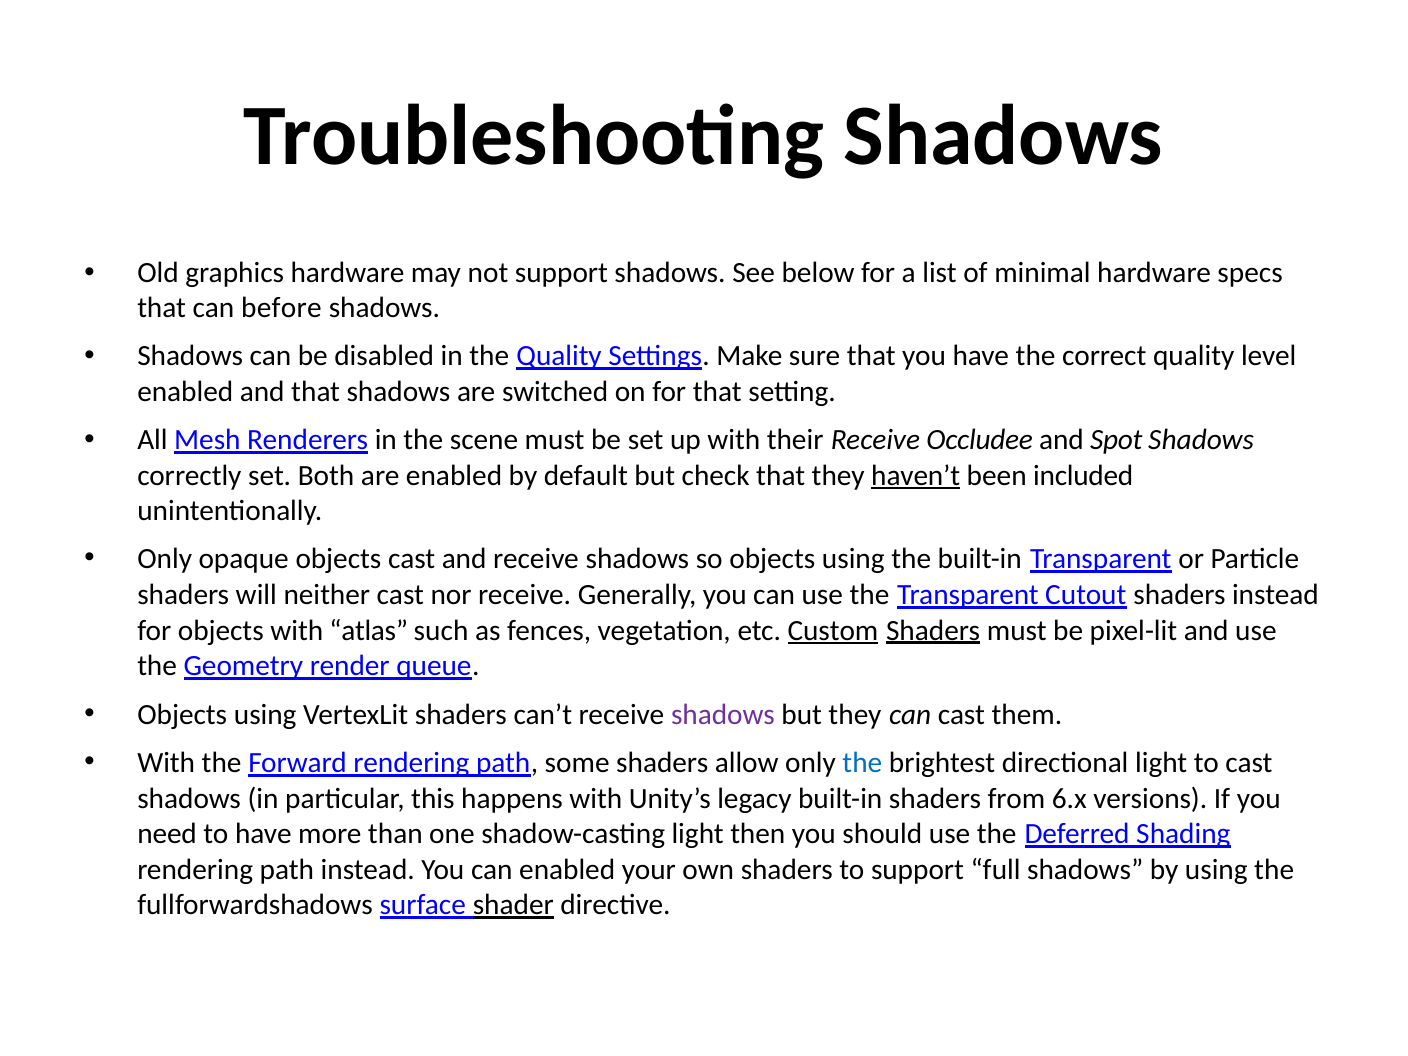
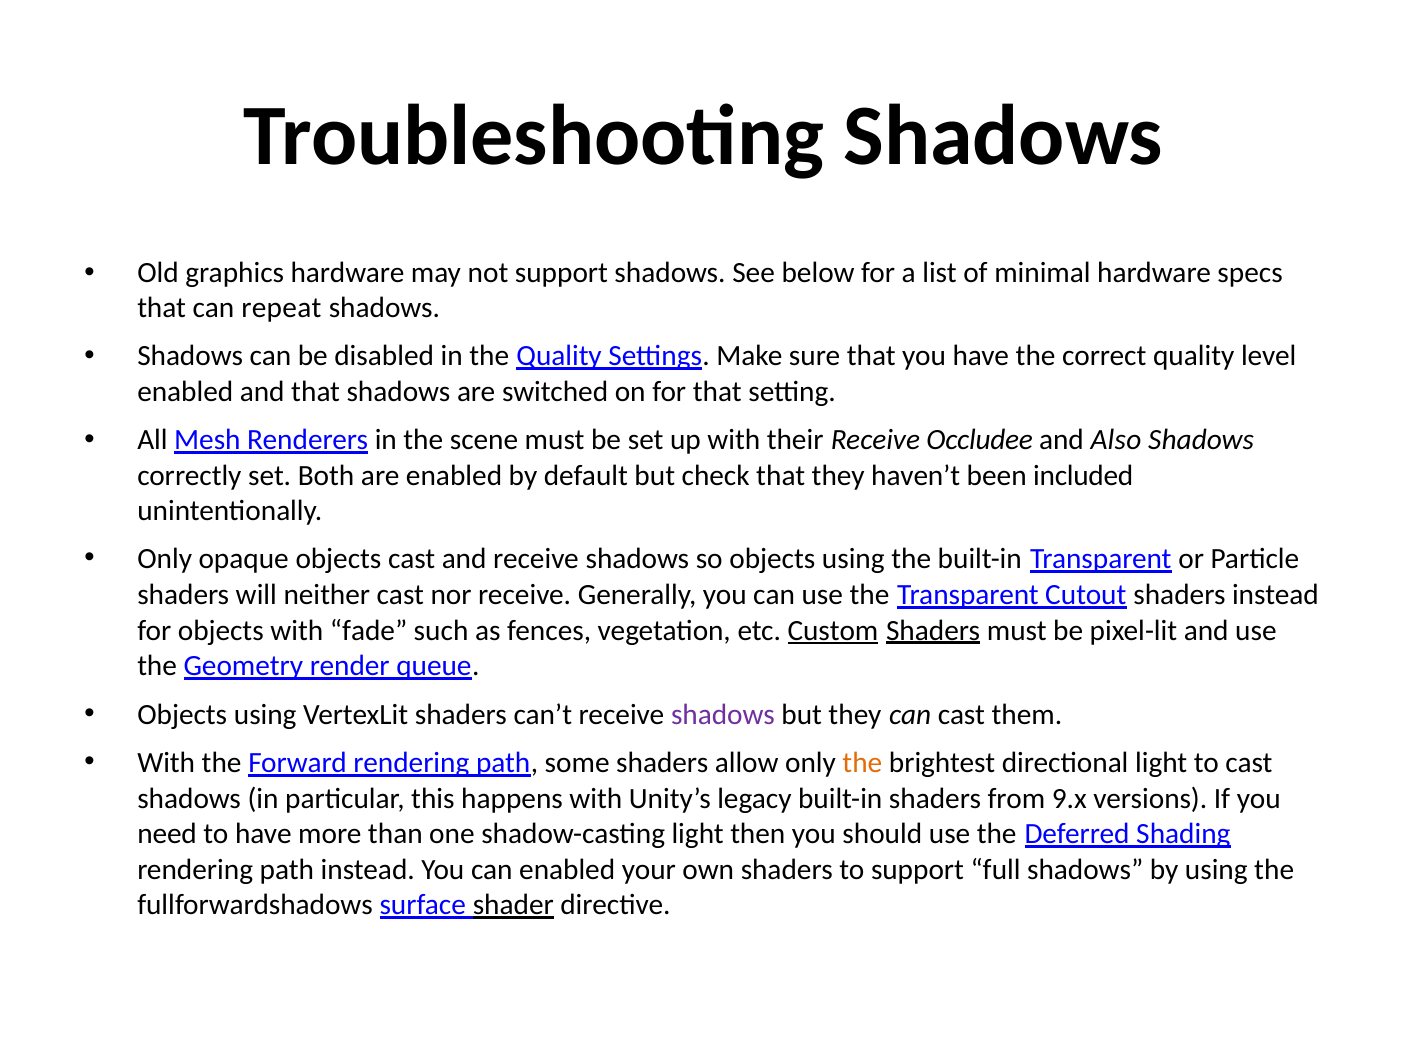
before: before -> repeat
Spot: Spot -> Also
haven’t underline: present -> none
atlas: atlas -> fade
the at (862, 762) colour: blue -> orange
6.x: 6.x -> 9.x
